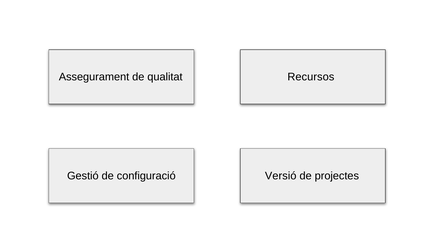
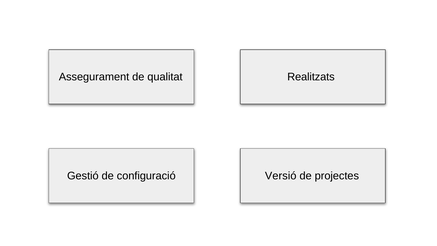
Recursos: Recursos -> Realitzats
